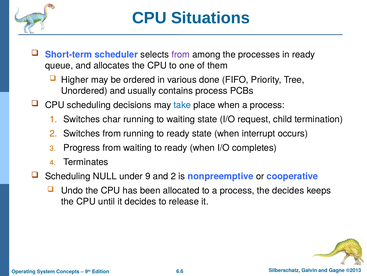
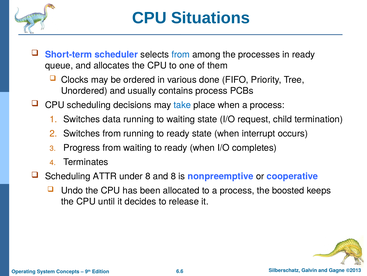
from at (181, 54) colour: purple -> blue
Higher: Higher -> Clocks
char: char -> data
NULL: NULL -> ATTR
under 9: 9 -> 8
and 2: 2 -> 8
the decides: decides -> boosted
